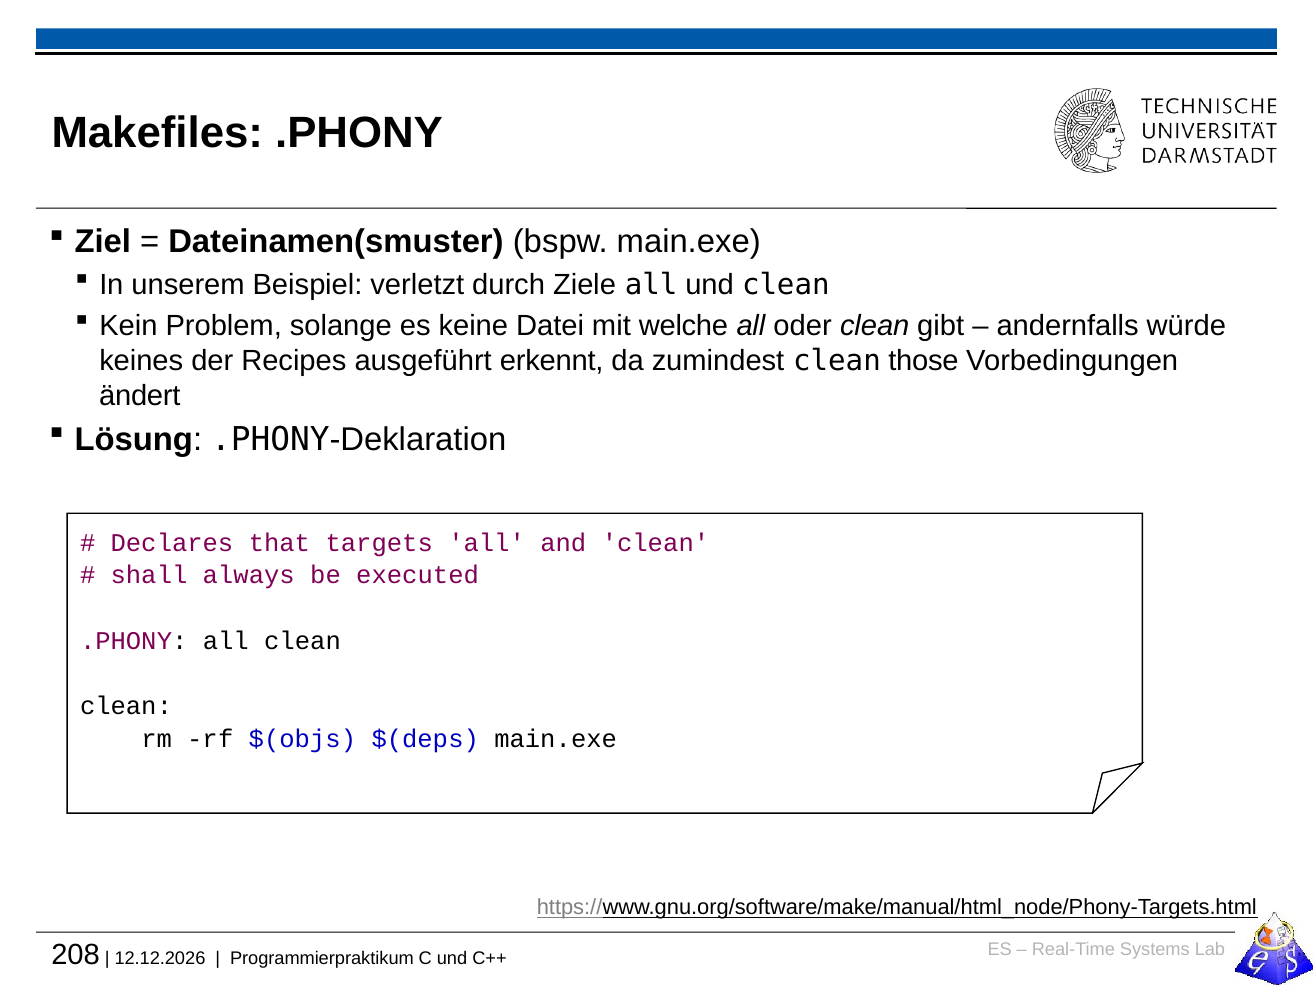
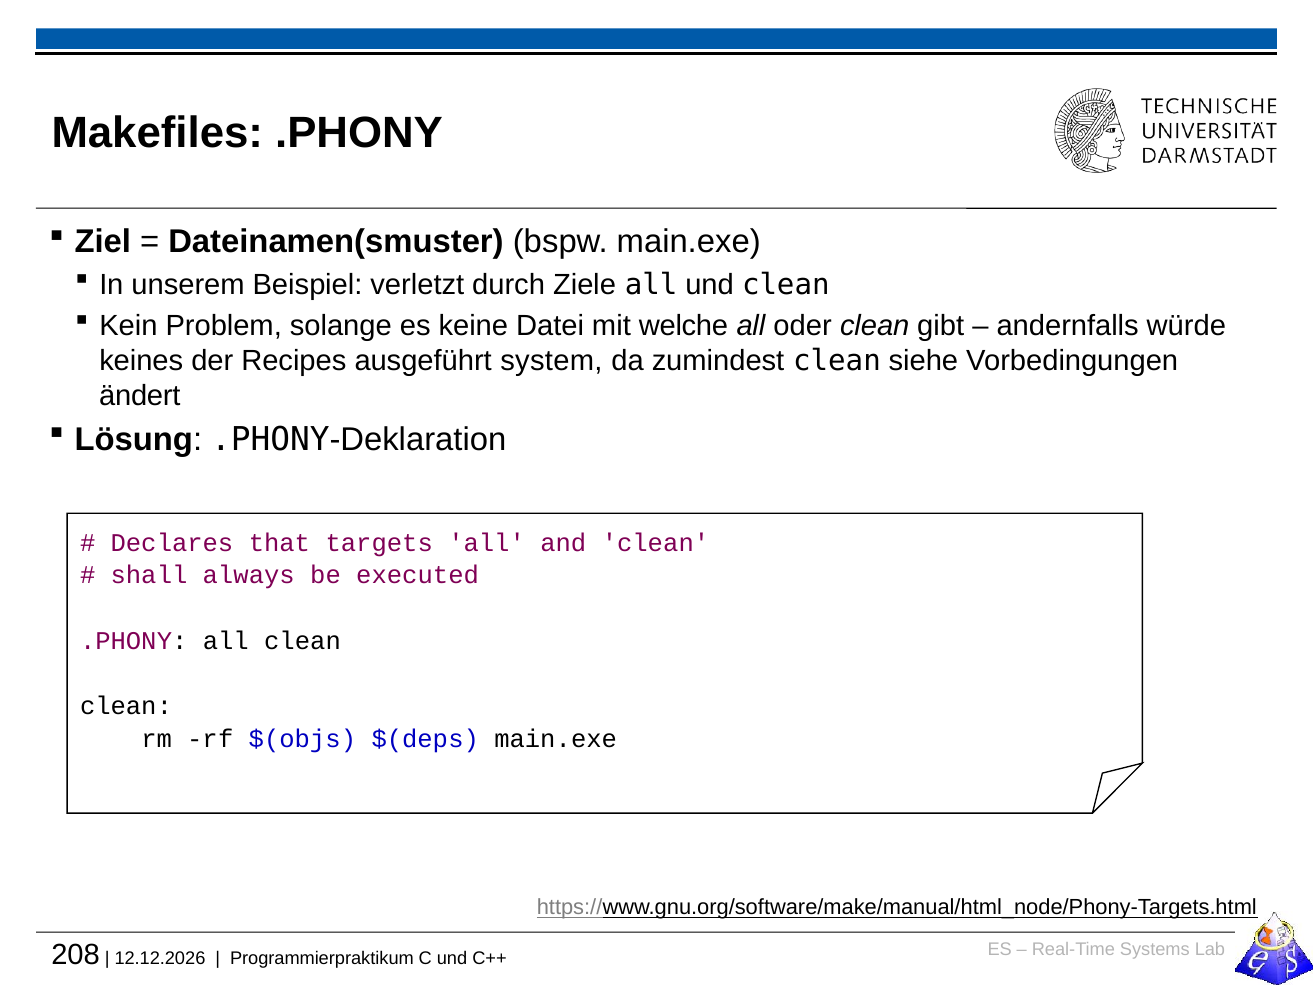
erkennt: erkennt -> system
those: those -> siehe
